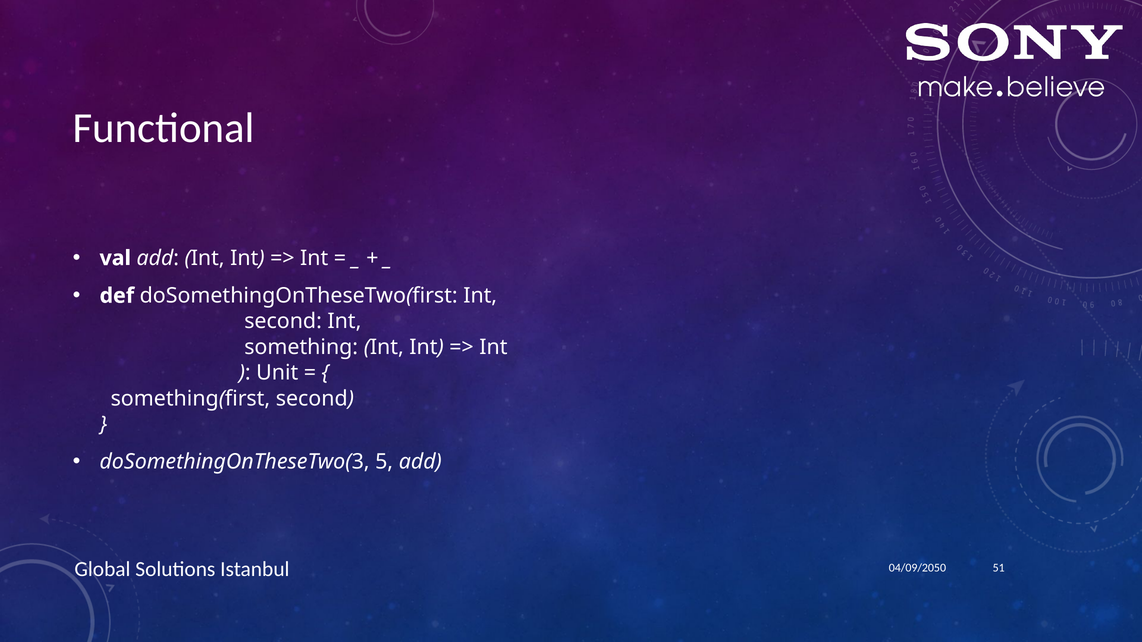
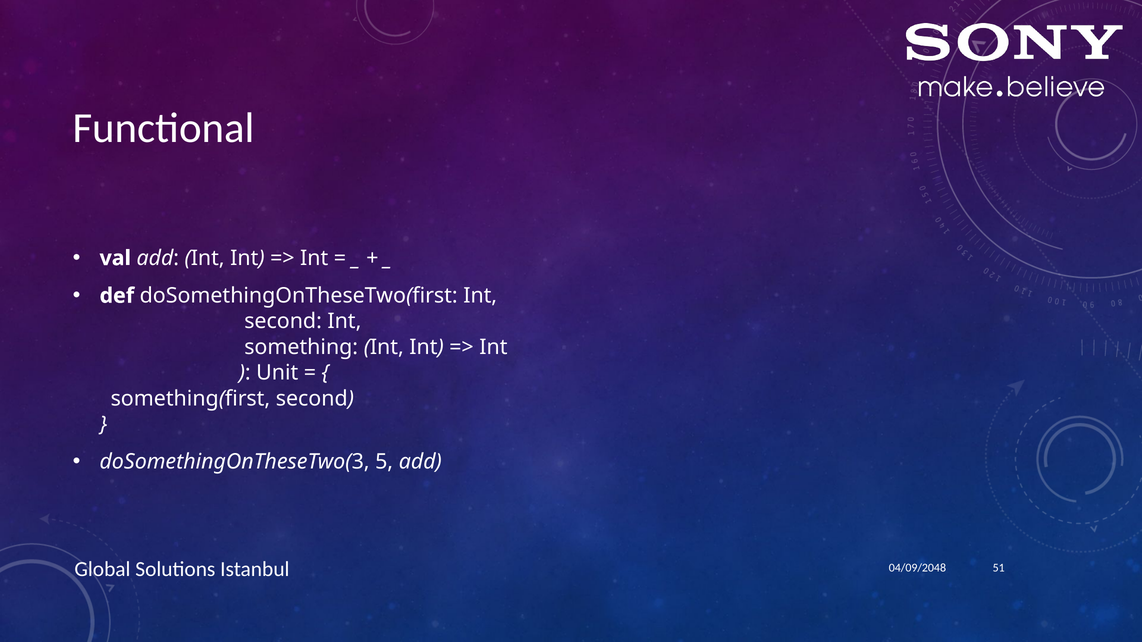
04/09/2050: 04/09/2050 -> 04/09/2048
